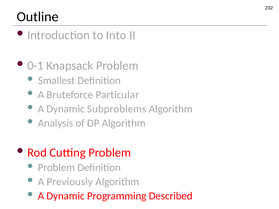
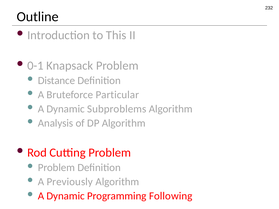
Into: Into -> This
Smallest: Smallest -> Distance
Described: Described -> Following
